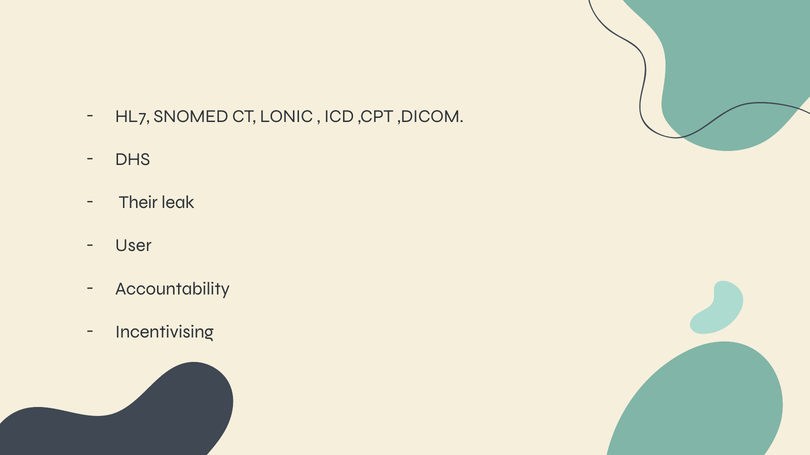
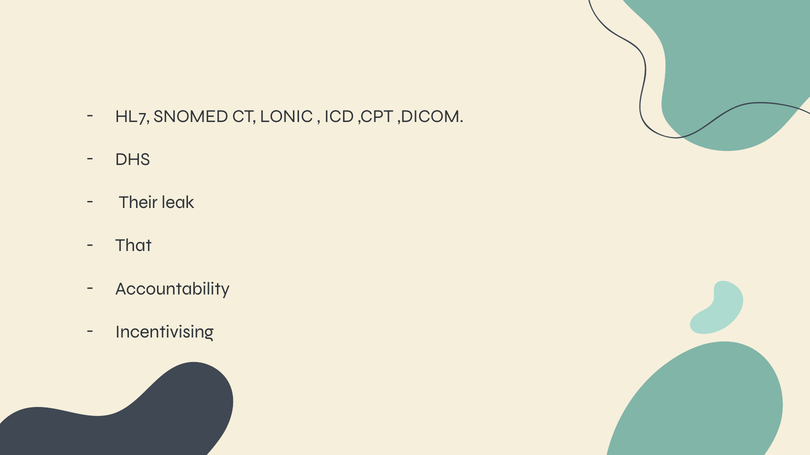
User: User -> That
